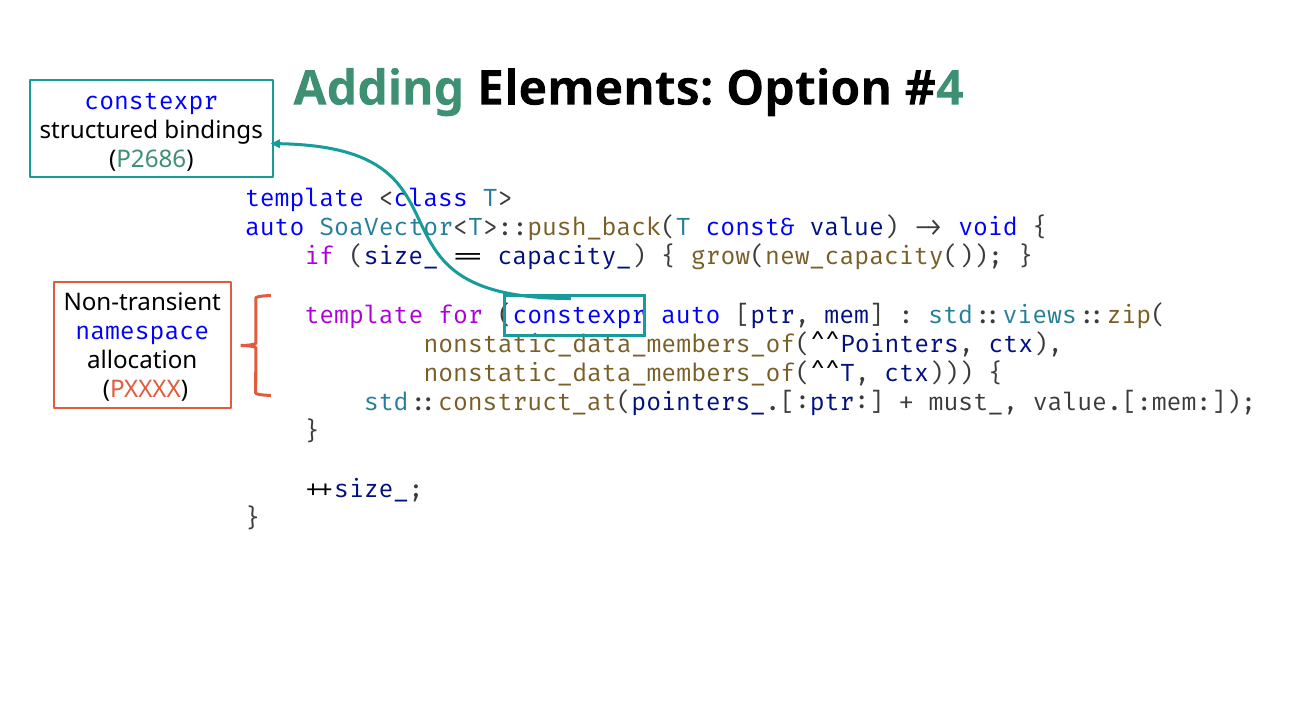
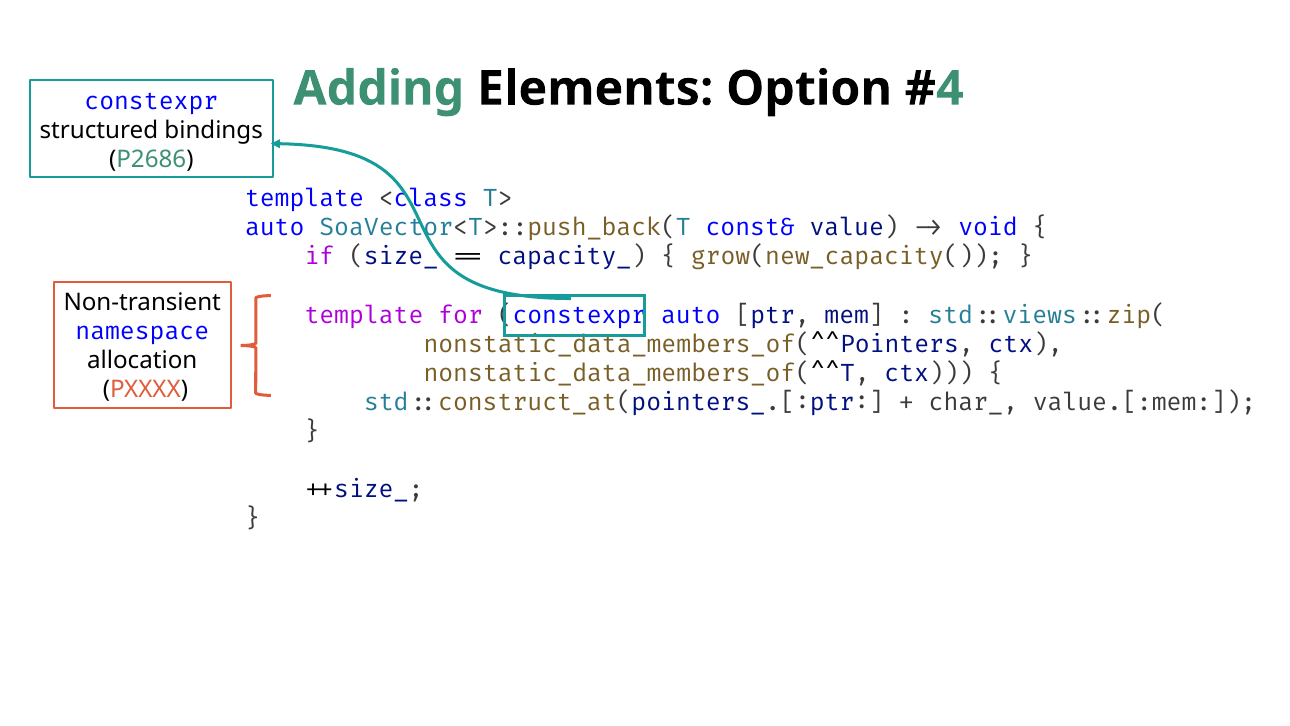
must_: must_ -> char_
